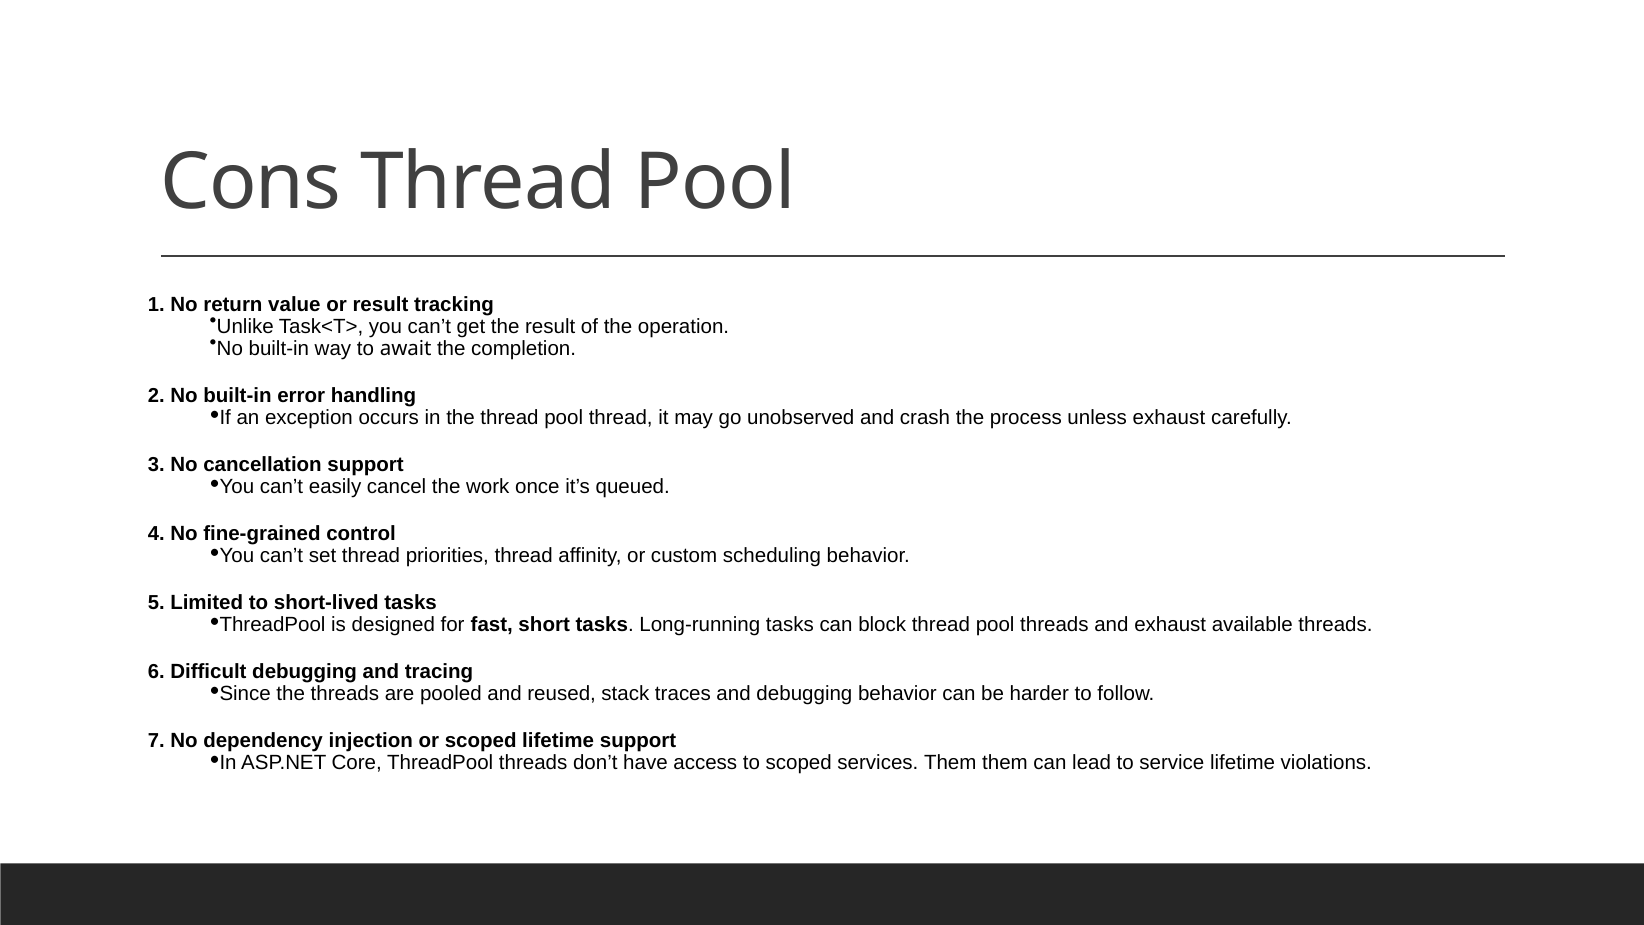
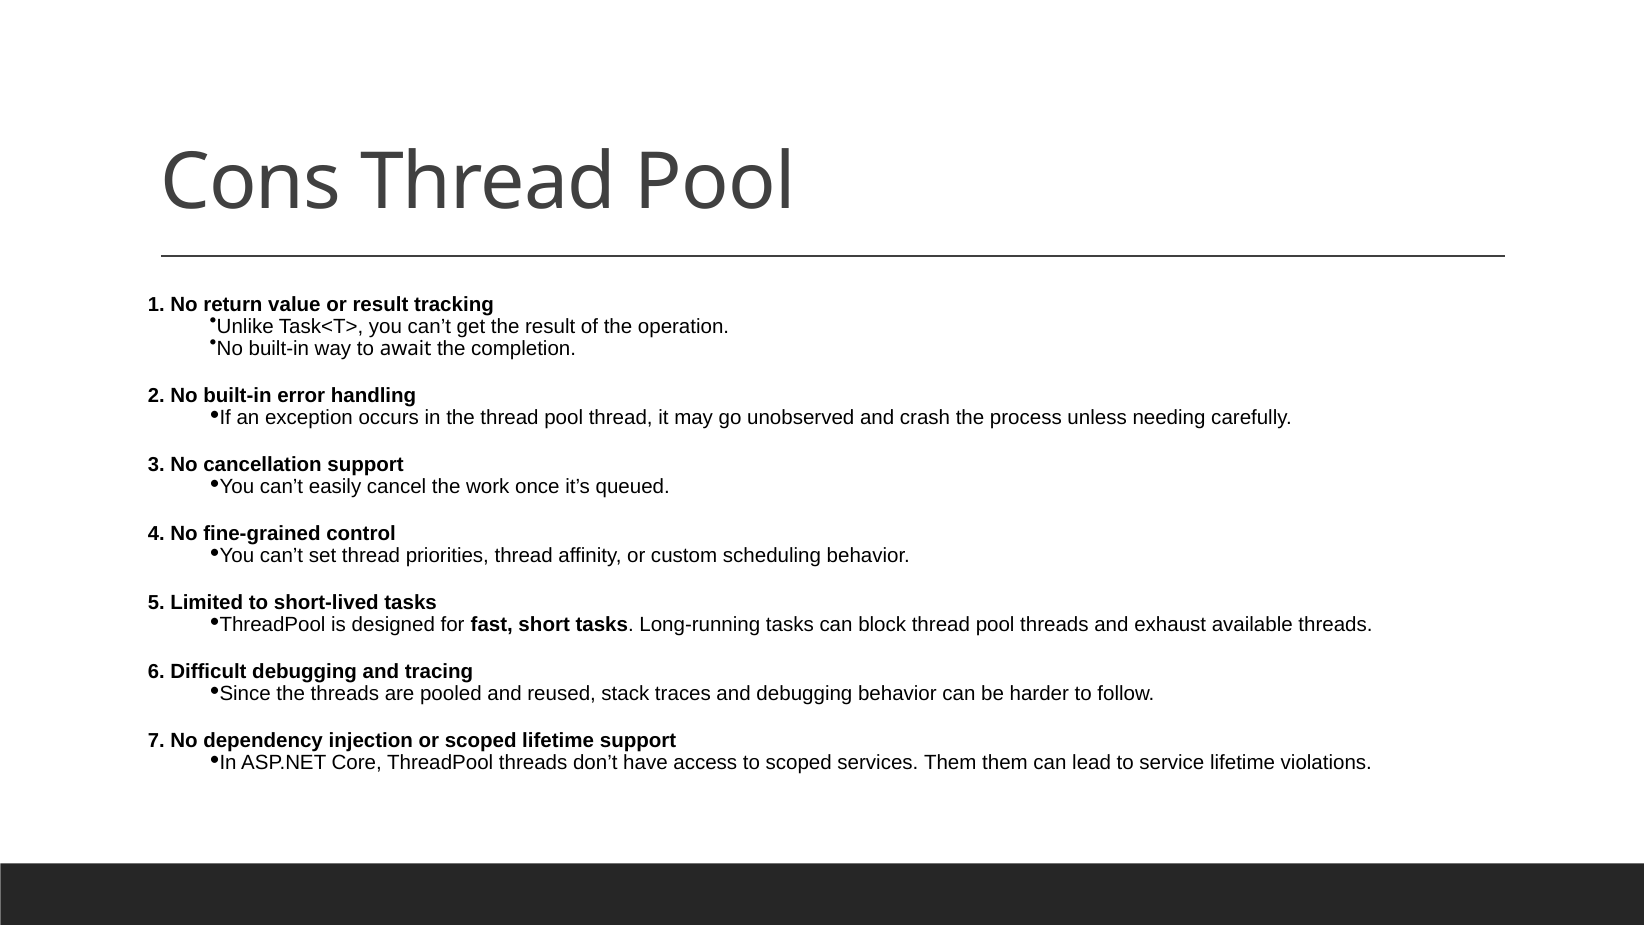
unless exhaust: exhaust -> needing
